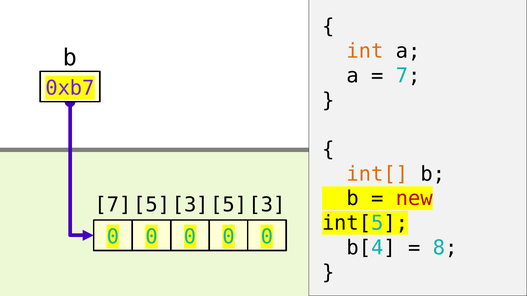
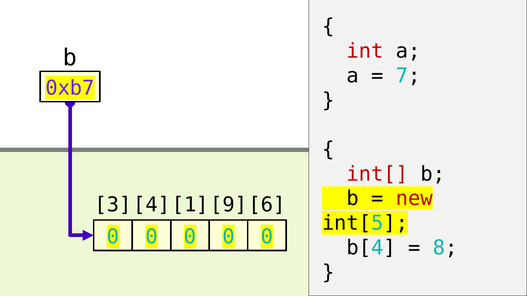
int colour: orange -> red
int[ colour: orange -> red
7 at (113, 205): 7 -> 3
5 at (152, 205): 5 -> 4
3 at (190, 205): 3 -> 1
5 at (229, 205): 5 -> 9
3 at (267, 205): 3 -> 6
